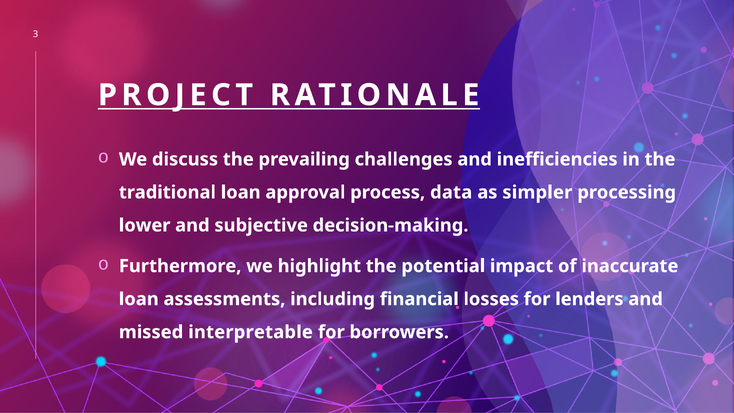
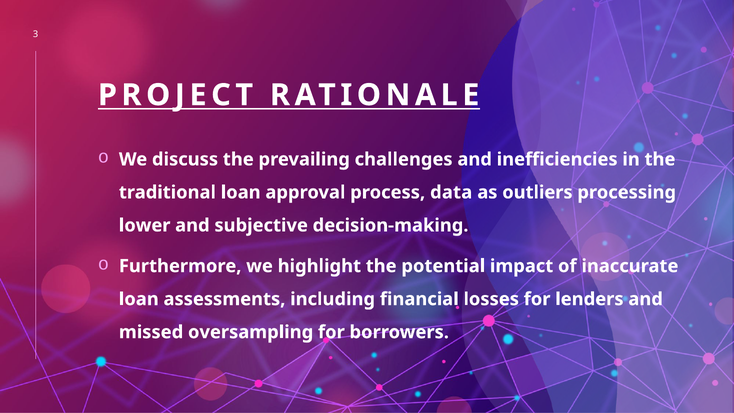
simpler: simpler -> outliers
interpretable: interpretable -> oversampling
